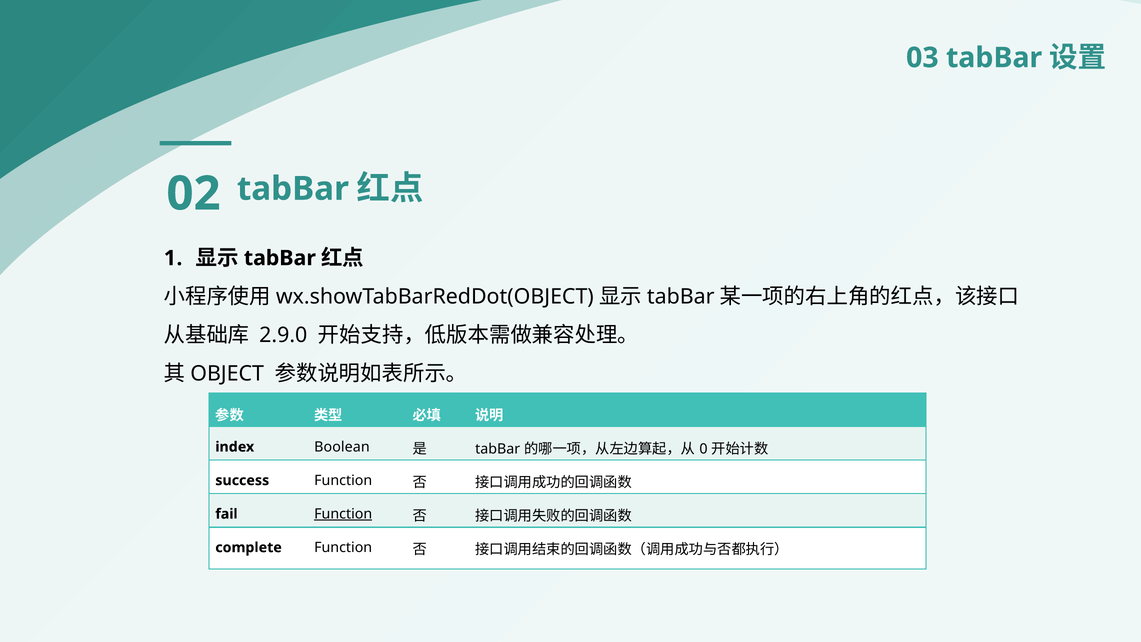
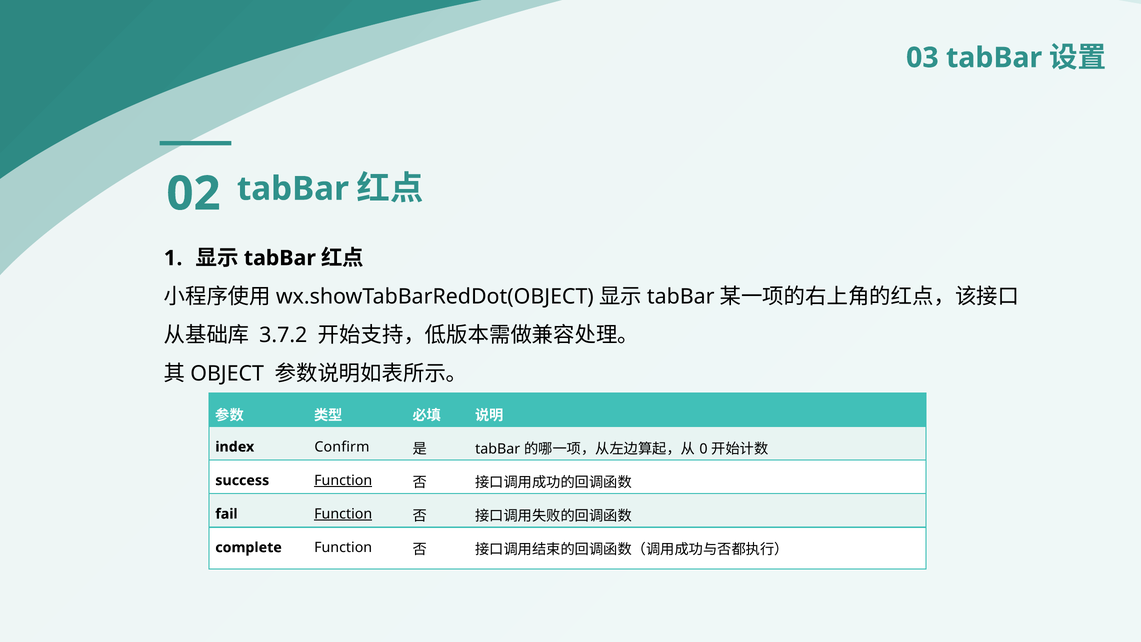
2.9.0: 2.9.0 -> 3.7.2
Boolean: Boolean -> Confirm
Function at (343, 480) underline: none -> present
